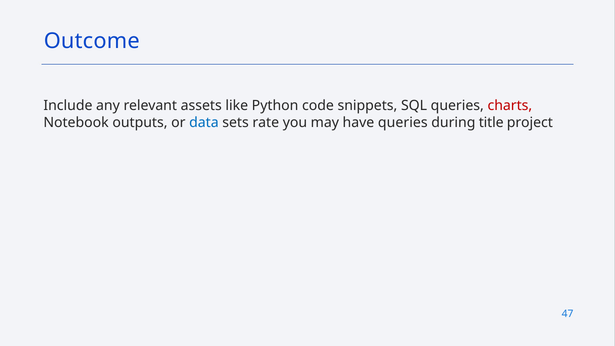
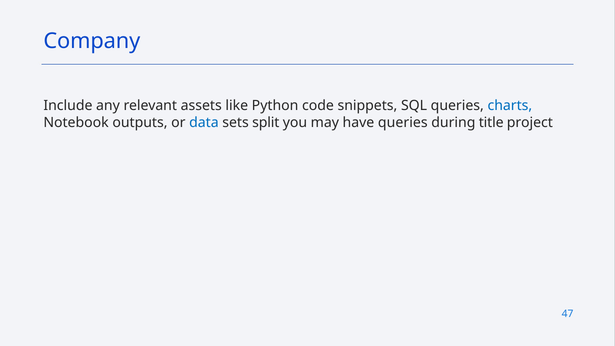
Outcome: Outcome -> Company
charts colour: red -> blue
rate: rate -> split
